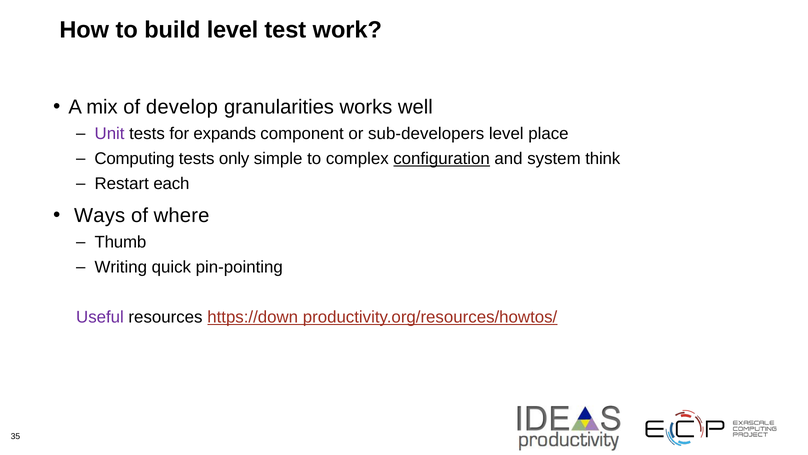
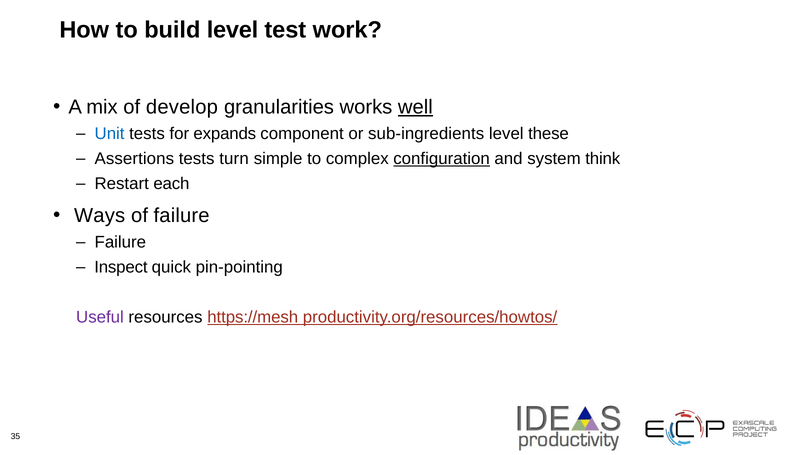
well underline: none -> present
Unit colour: purple -> blue
sub-developers: sub-developers -> sub-ingredients
place: place -> these
Computing: Computing -> Assertions
only: only -> turn
of where: where -> failure
Thumb at (120, 242): Thumb -> Failure
Writing: Writing -> Inspect
https://down: https://down -> https://mesh
